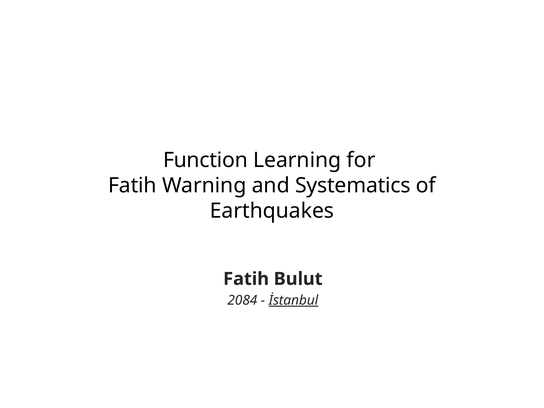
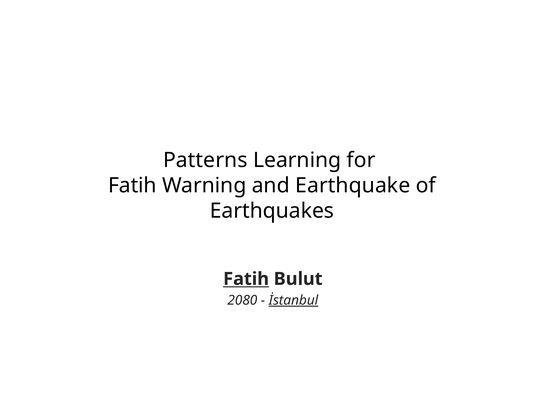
Function: Function -> Patterns
Systematics: Systematics -> Earthquake
Fatih at (246, 279) underline: none -> present
2084: 2084 -> 2080
